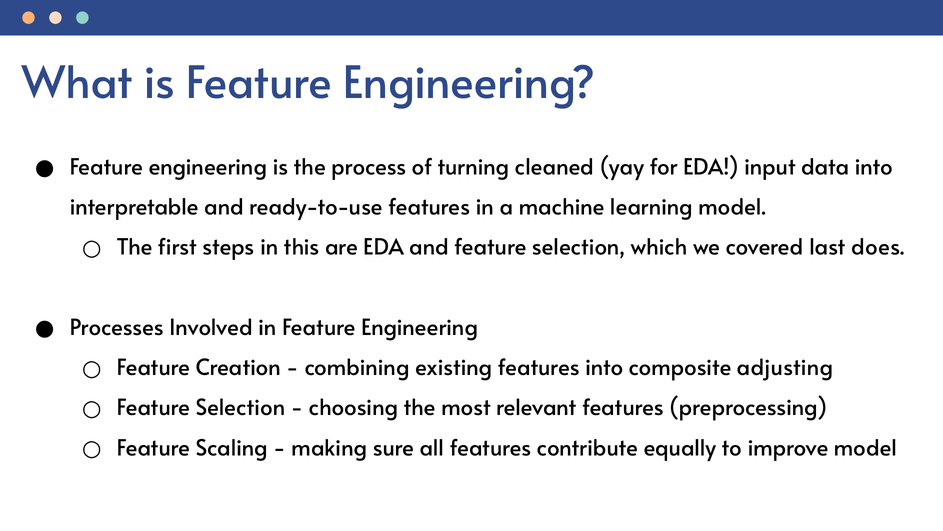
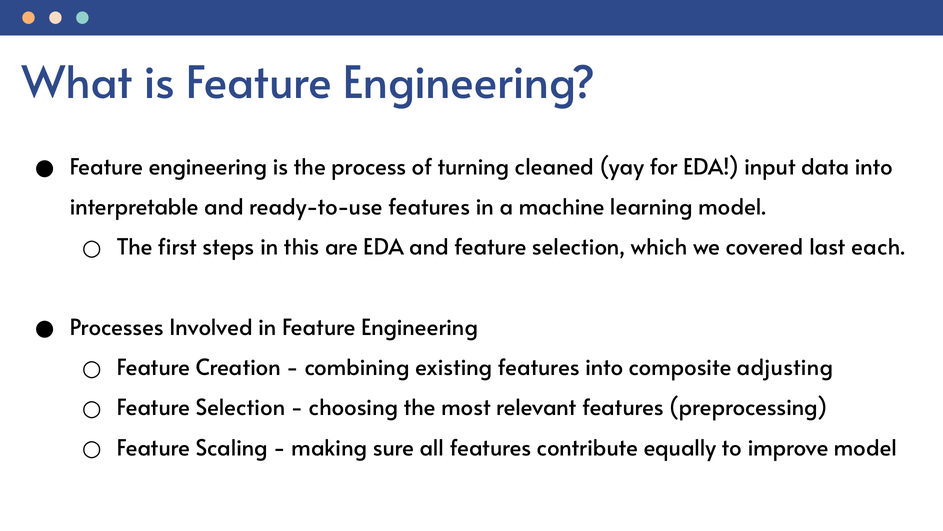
does: does -> each
